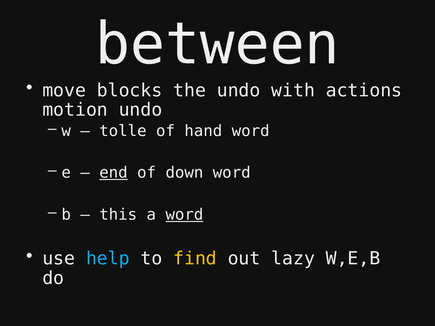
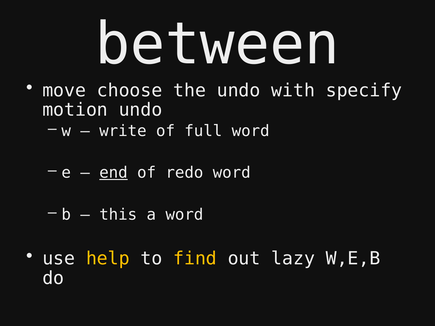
blocks: blocks -> choose
actions: actions -> specify
tolle: tolle -> write
hand: hand -> full
down: down -> redo
word at (184, 215) underline: present -> none
help colour: light blue -> yellow
